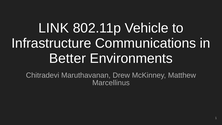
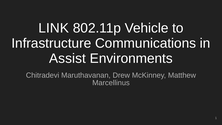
Better: Better -> Assist
